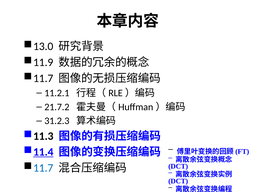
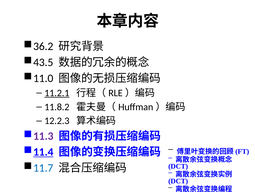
13.0: 13.0 -> 36.2
11.9: 11.9 -> 43.5
11.7 at (43, 78): 11.7 -> 11.0
11.2.1 underline: none -> present
21.7.2: 21.7.2 -> 11.8.2
31.2.3: 31.2.3 -> 12.2.3
11.3 colour: black -> purple
